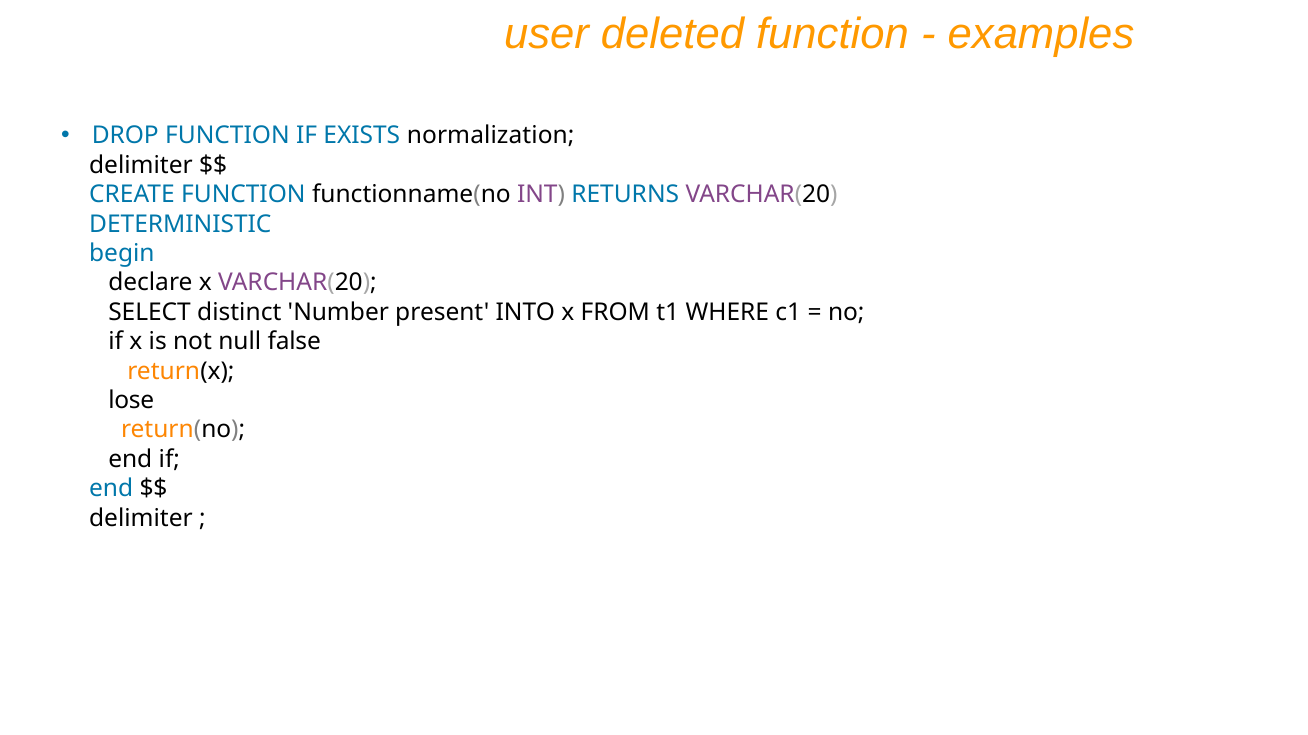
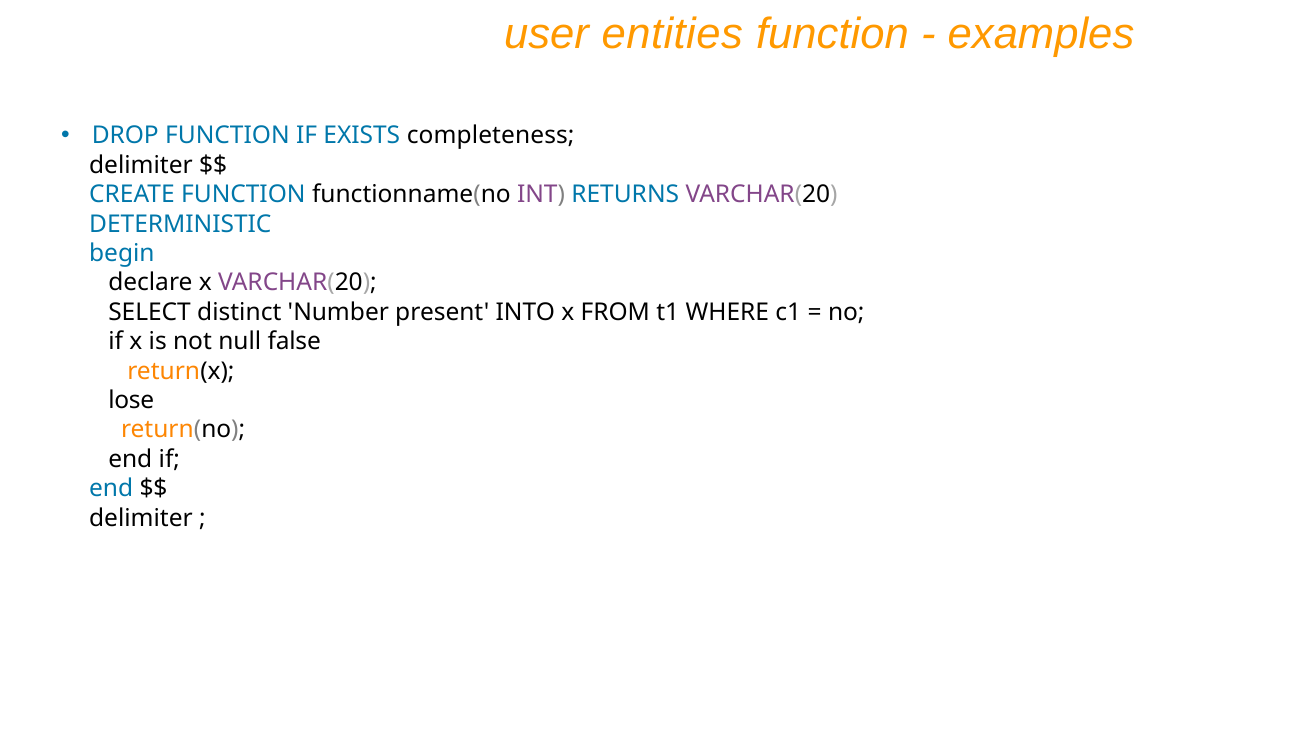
deleted: deleted -> entities
normalization: normalization -> completeness
